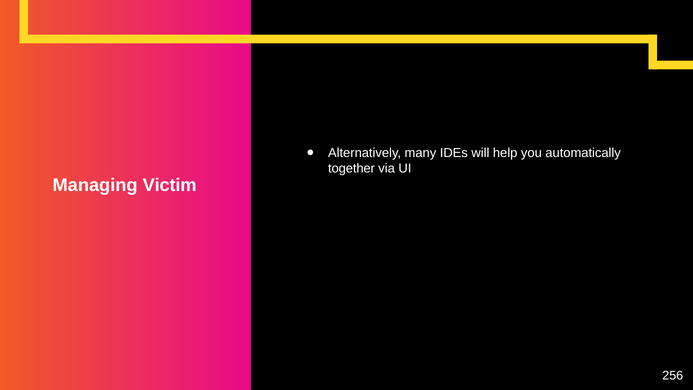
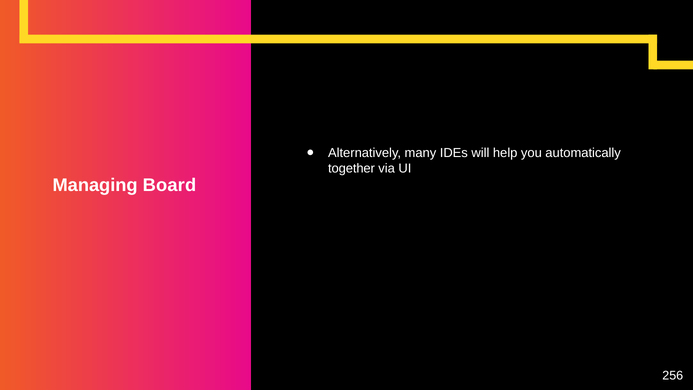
Victim: Victim -> Board
